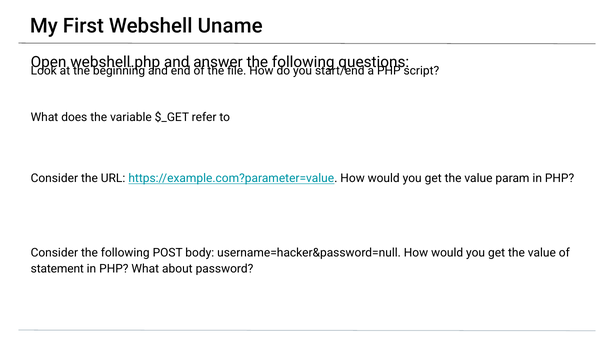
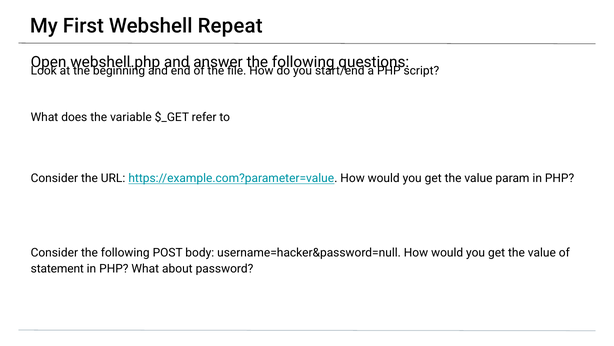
Uname: Uname -> Repeat
